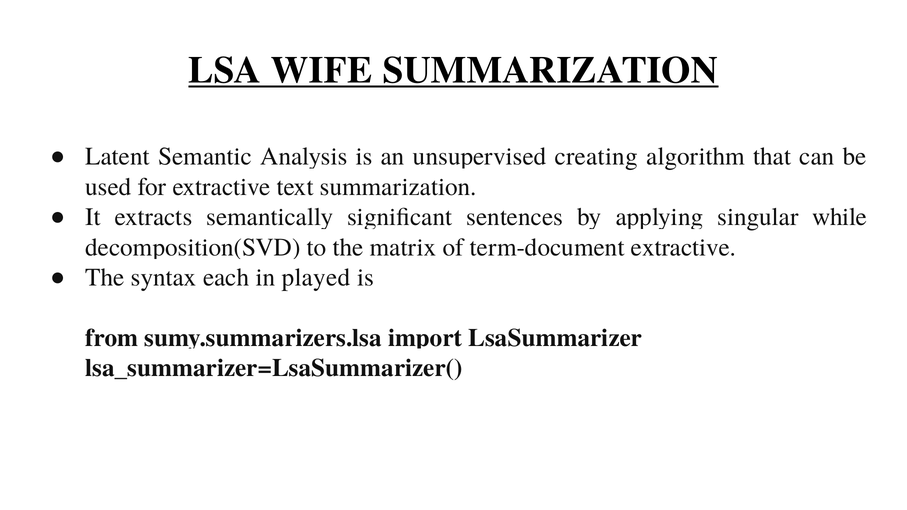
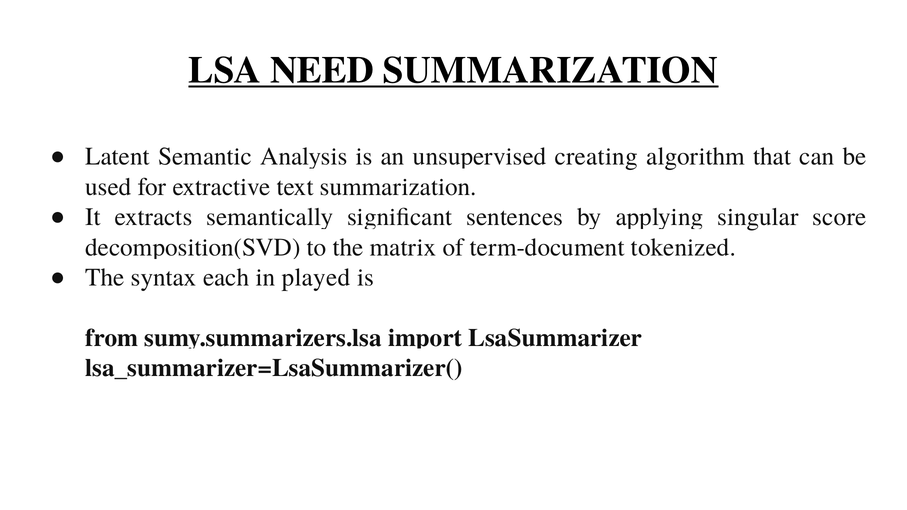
WIFE: WIFE -> NEED
while: while -> score
term-document extractive: extractive -> tokenized
